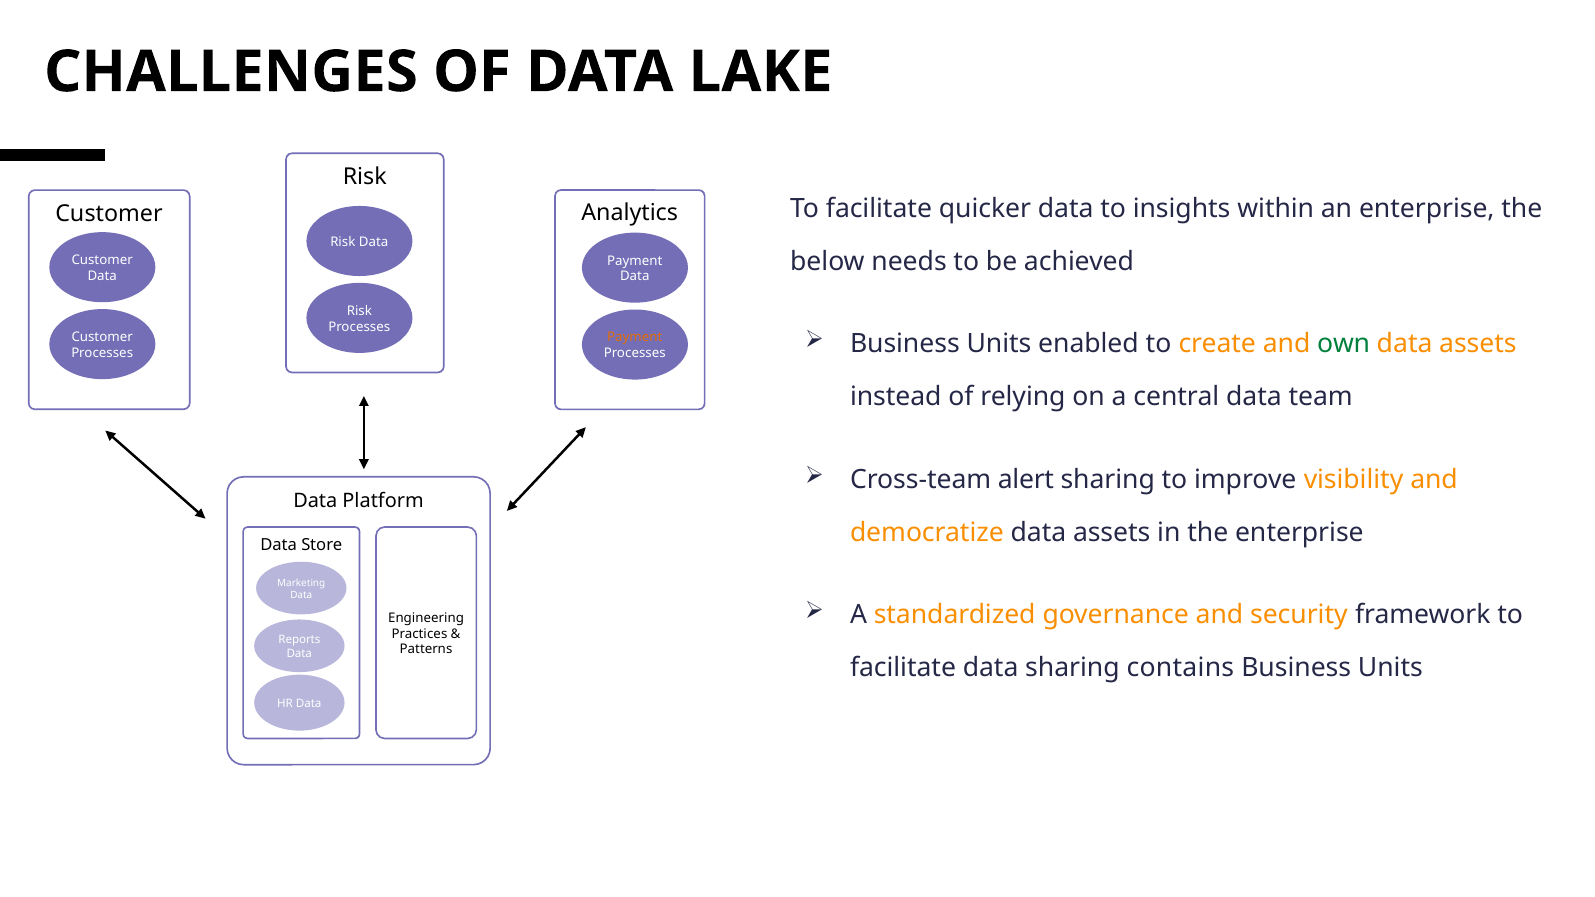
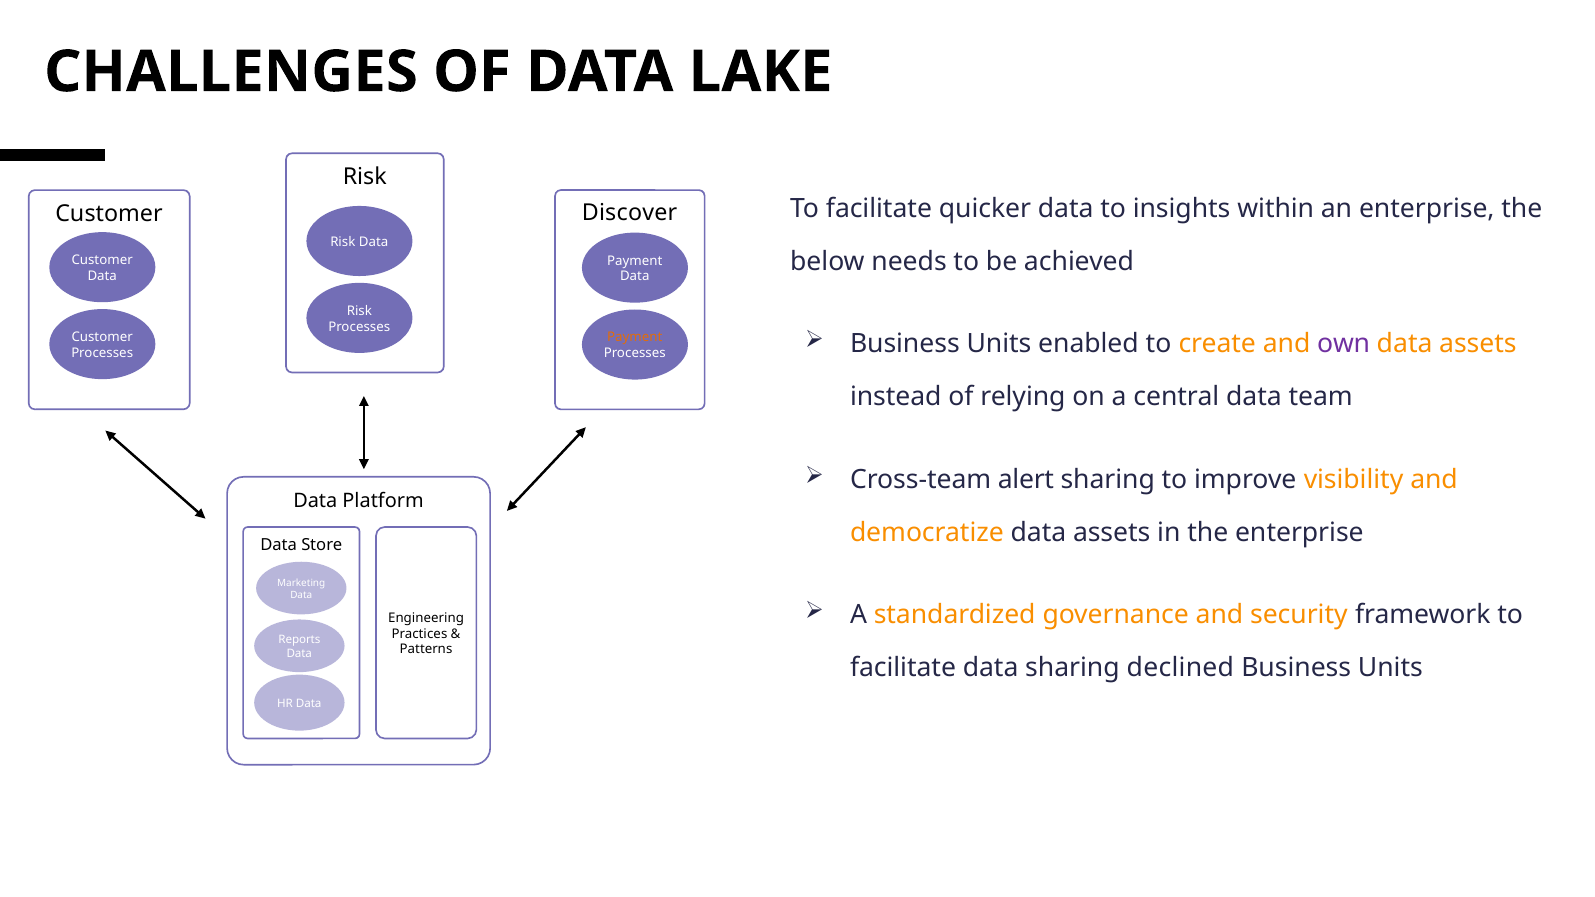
Analytics: Analytics -> Discover
own colour: green -> purple
contains: contains -> declined
